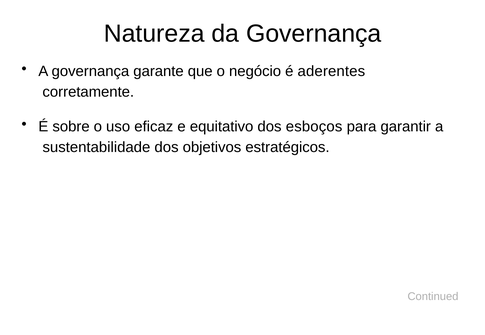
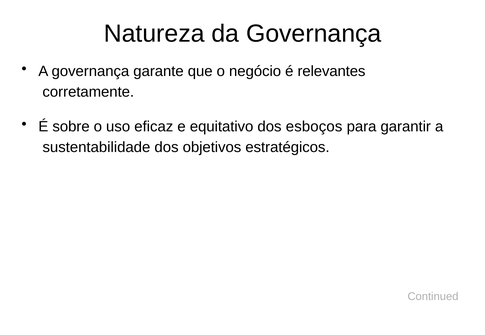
aderentes: aderentes -> relevantes
